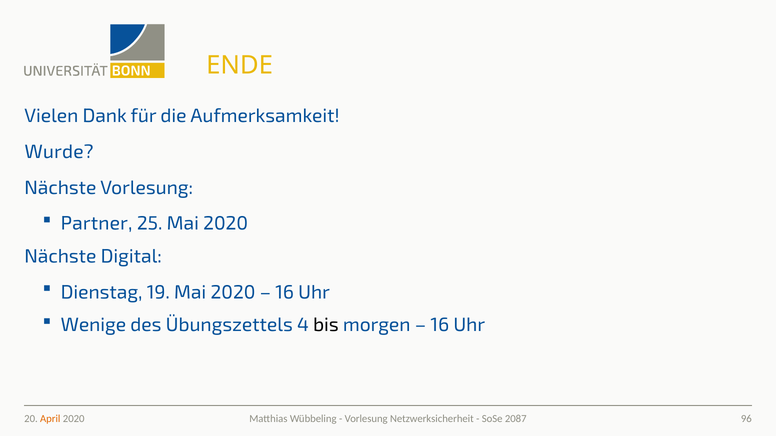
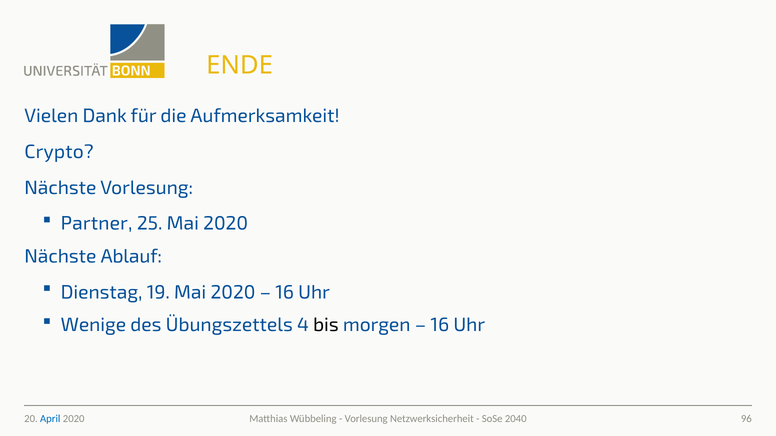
Wurde: Wurde -> Crypto
Digital: Digital -> Ablauf
2087: 2087 -> 2040
April colour: orange -> blue
